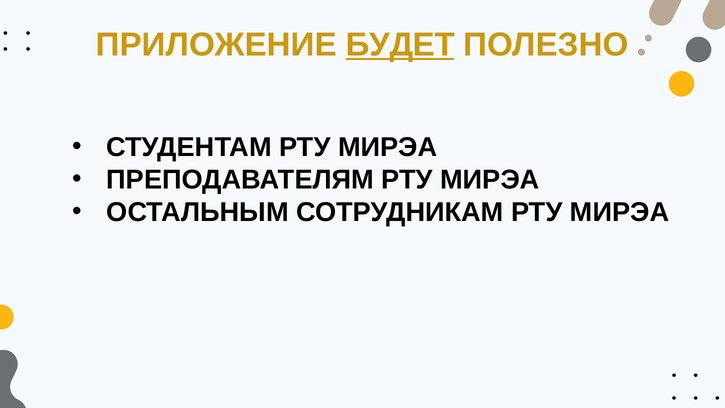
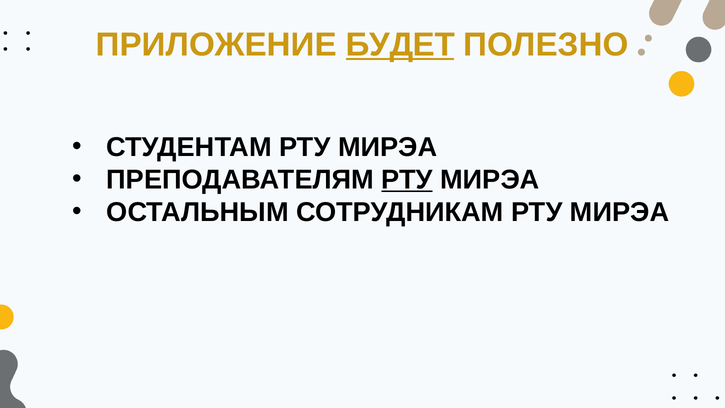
РТУ at (407, 180) underline: none -> present
